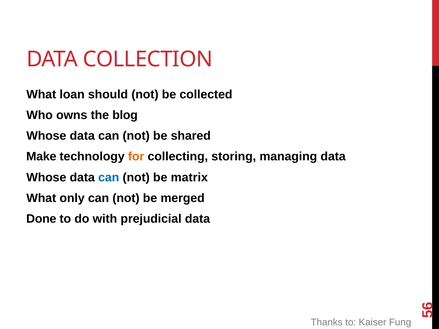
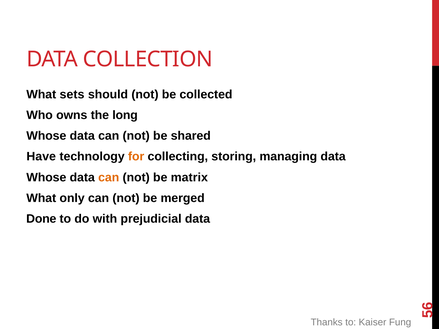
loan: loan -> sets
blog: blog -> long
Make: Make -> Have
can at (109, 177) colour: blue -> orange
